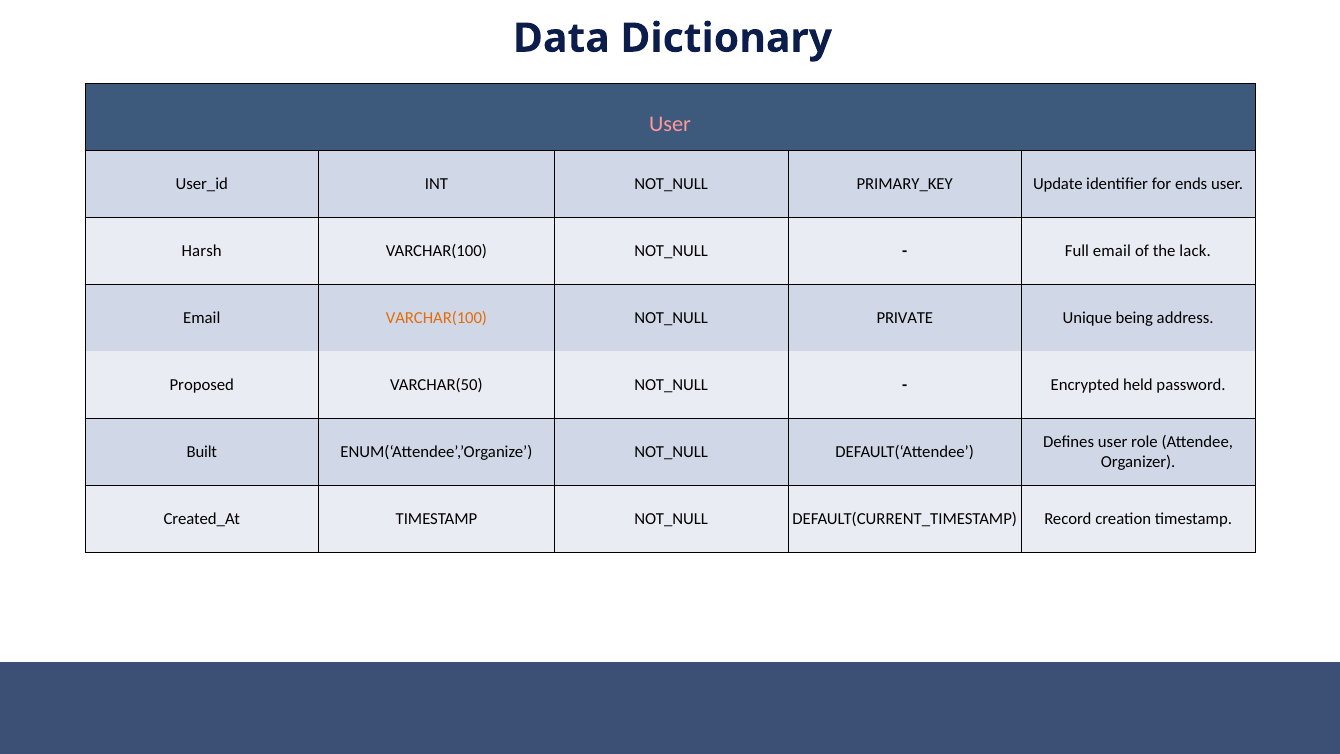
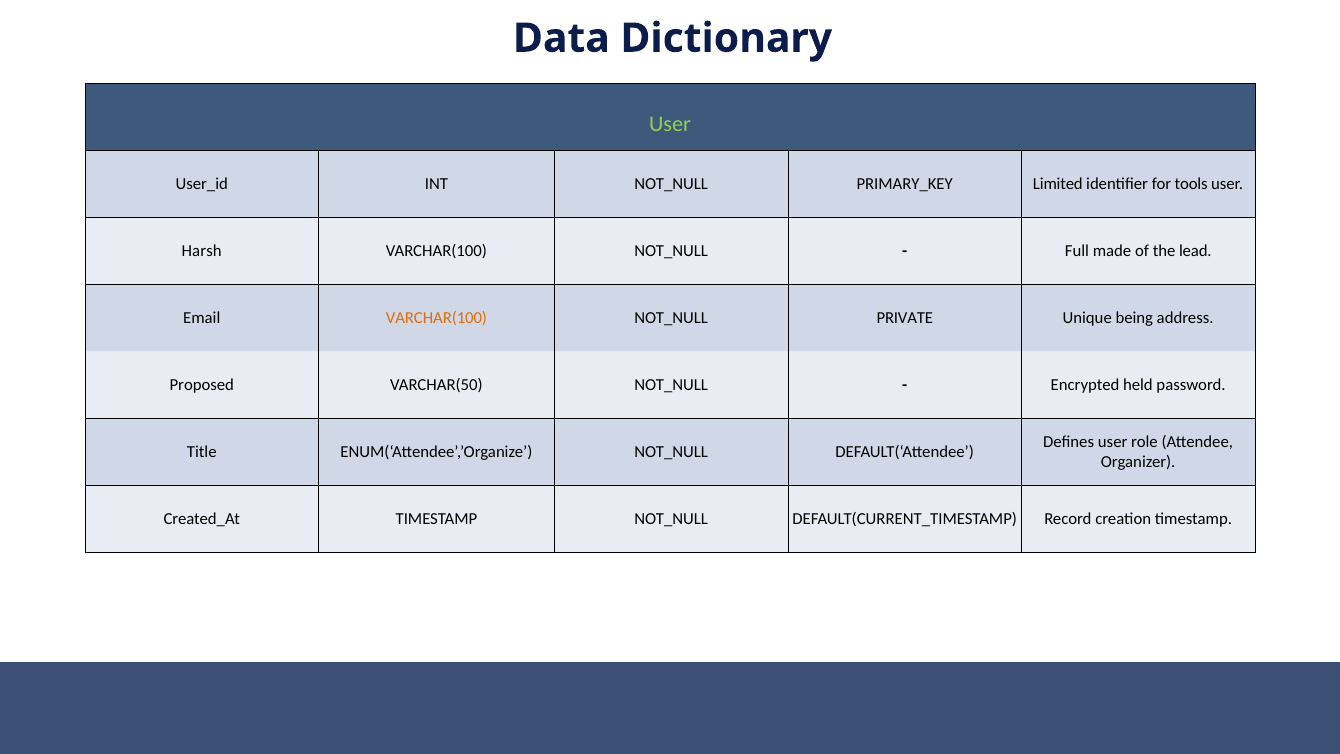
User at (670, 124) colour: pink -> light green
Update: Update -> Limited
ends: ends -> tools
Full email: email -> made
lack: lack -> lead
Built: Built -> Title
